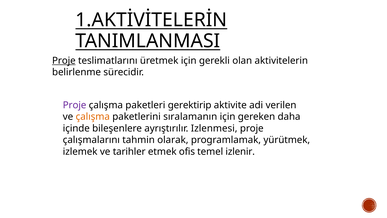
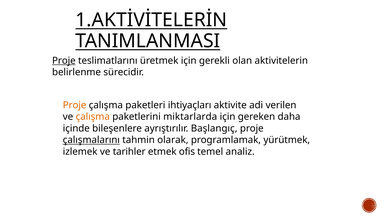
Proje at (75, 105) colour: purple -> orange
gerektirip: gerektirip -> ihtiyaçları
sıralamanın: sıralamanın -> miktarlarda
Izlenmesi: Izlenmesi -> Başlangıç
çalışmalarını underline: none -> present
izlenir: izlenir -> analiz
